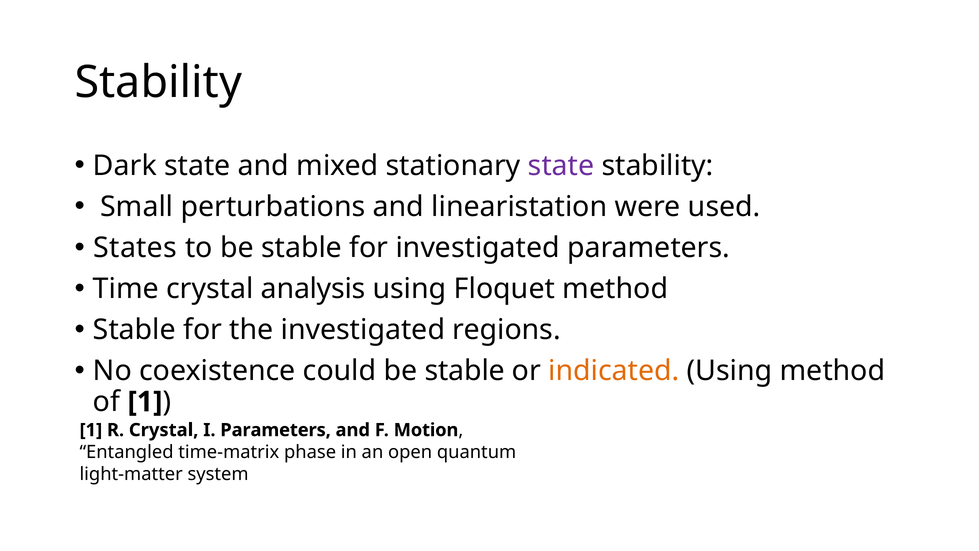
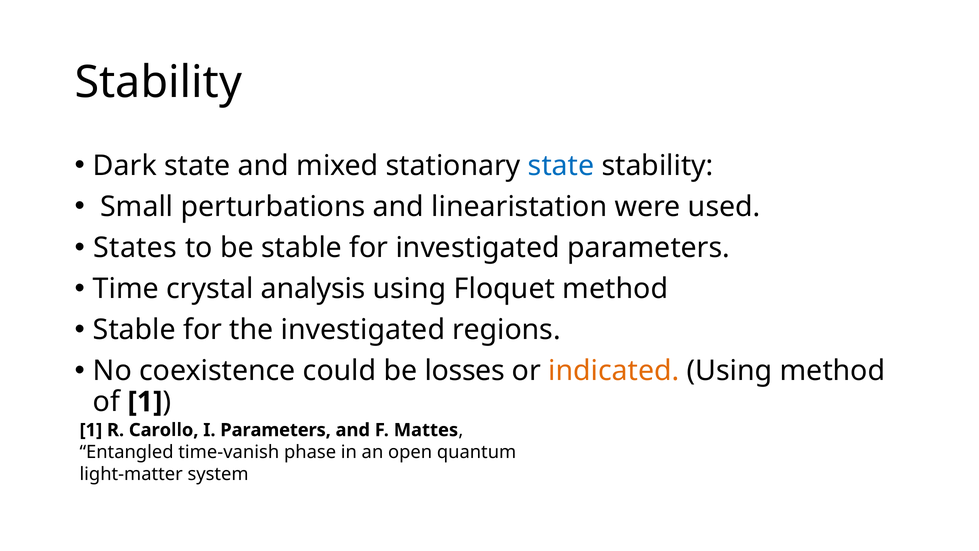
state at (561, 166) colour: purple -> blue
could be stable: stable -> losses
R Crystal: Crystal -> Carollo
Motion: Motion -> Mattes
time-matrix: time-matrix -> time-vanish
